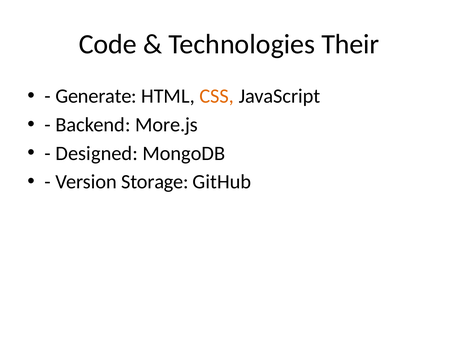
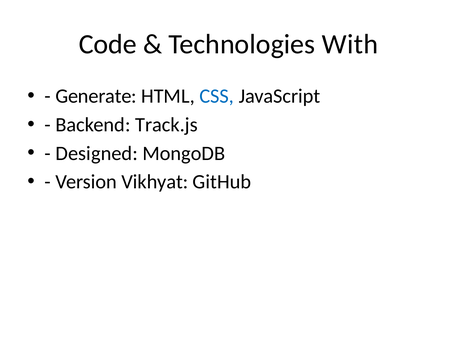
Their: Their -> With
CSS colour: orange -> blue
More.js: More.js -> Track.js
Storage: Storage -> Vikhyat
